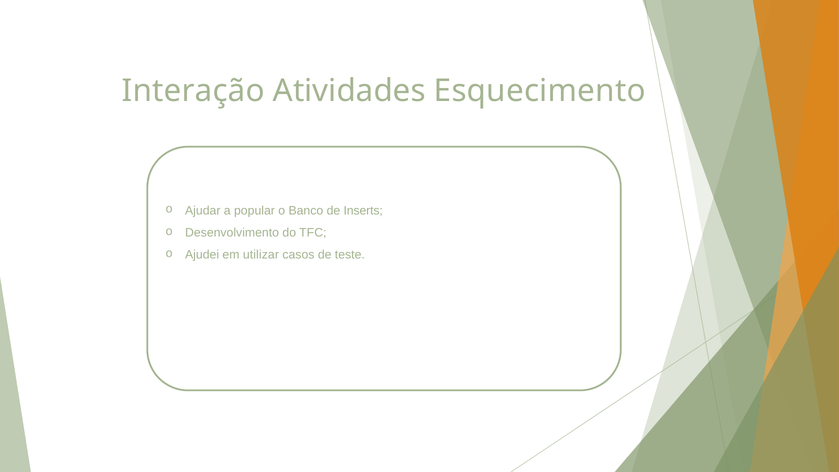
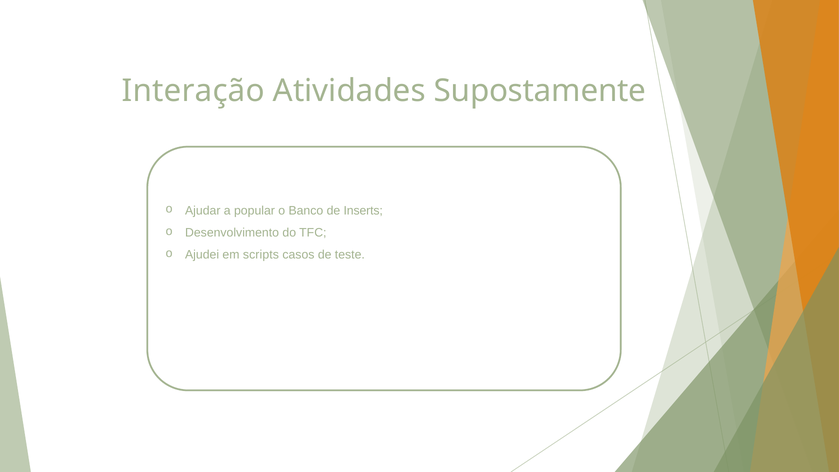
Esquecimento: Esquecimento -> Supostamente
utilizar: utilizar -> scripts
